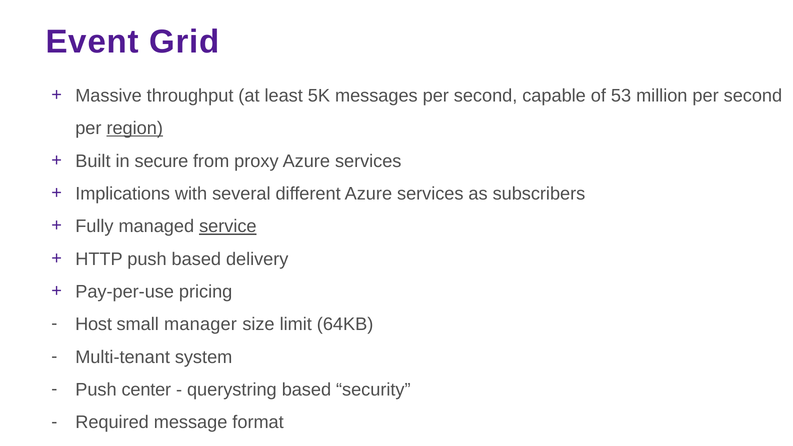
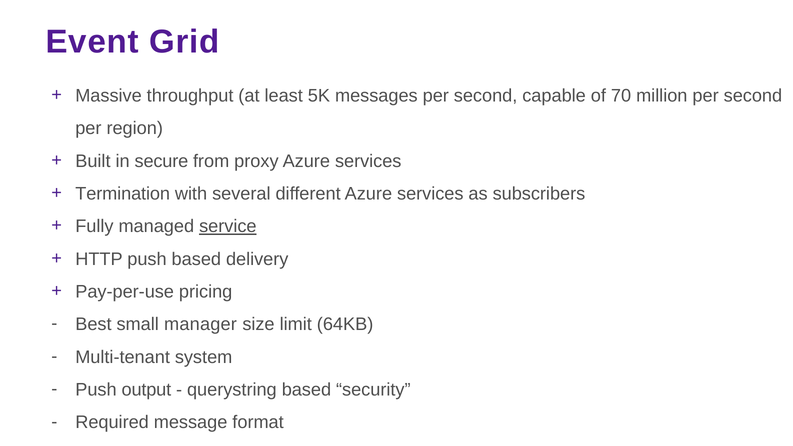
53: 53 -> 70
region underline: present -> none
Implications: Implications -> Termination
Host: Host -> Best
center: center -> output
